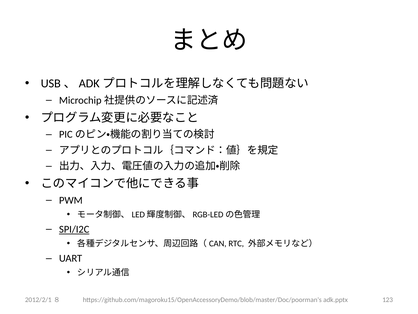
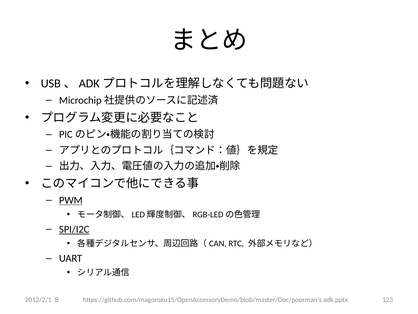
PWM underline: none -> present
